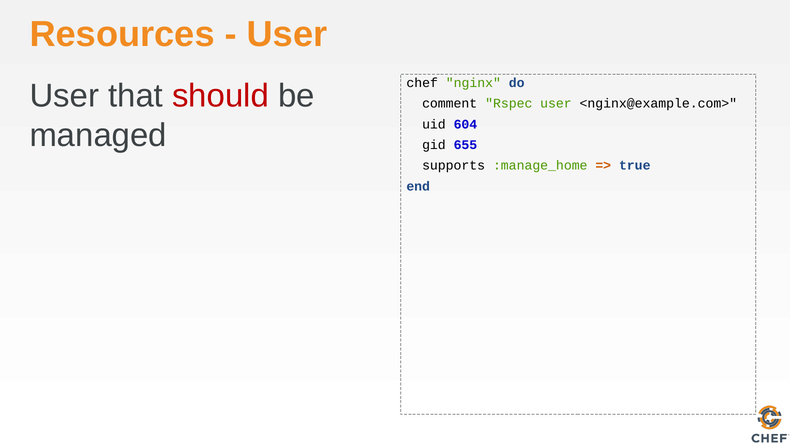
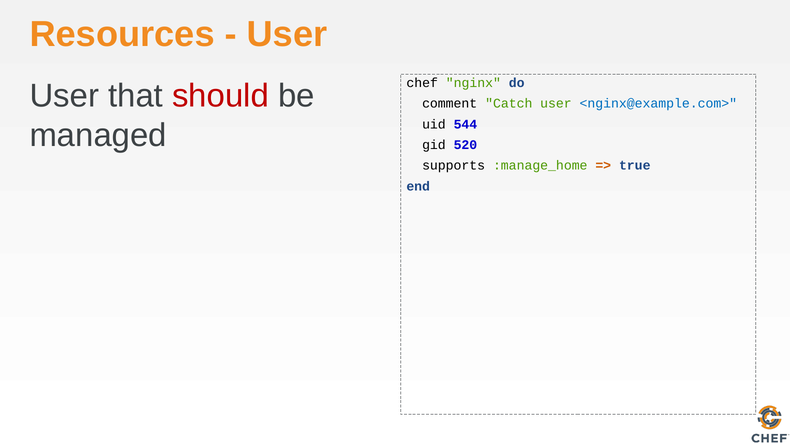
Rspec: Rspec -> Catch
<nginx@example.com> colour: black -> blue
604: 604 -> 544
655: 655 -> 520
